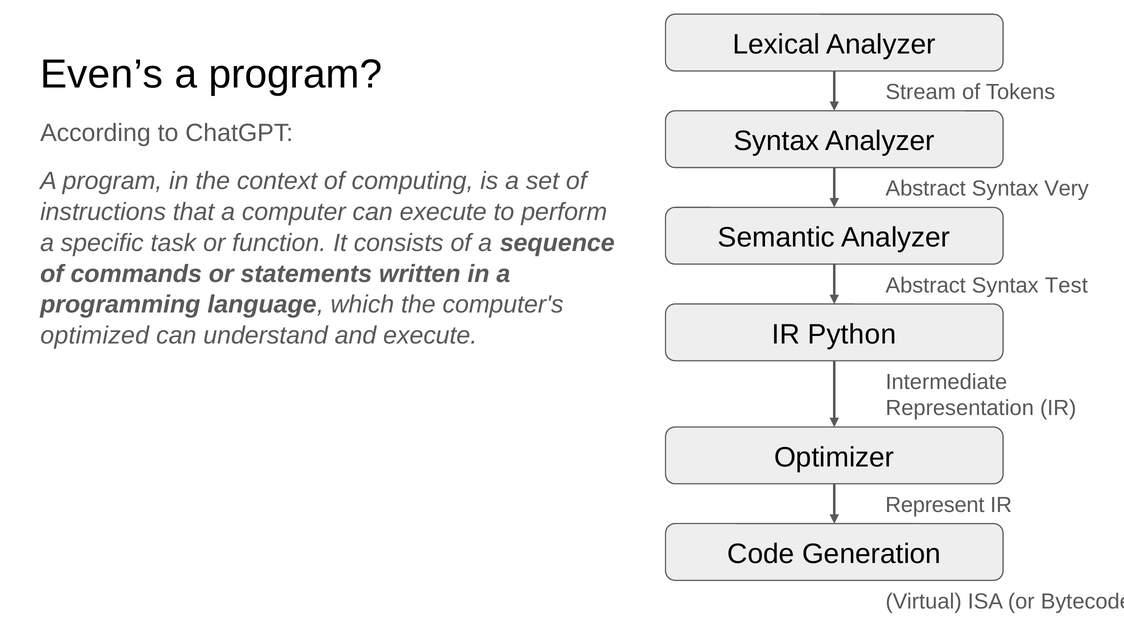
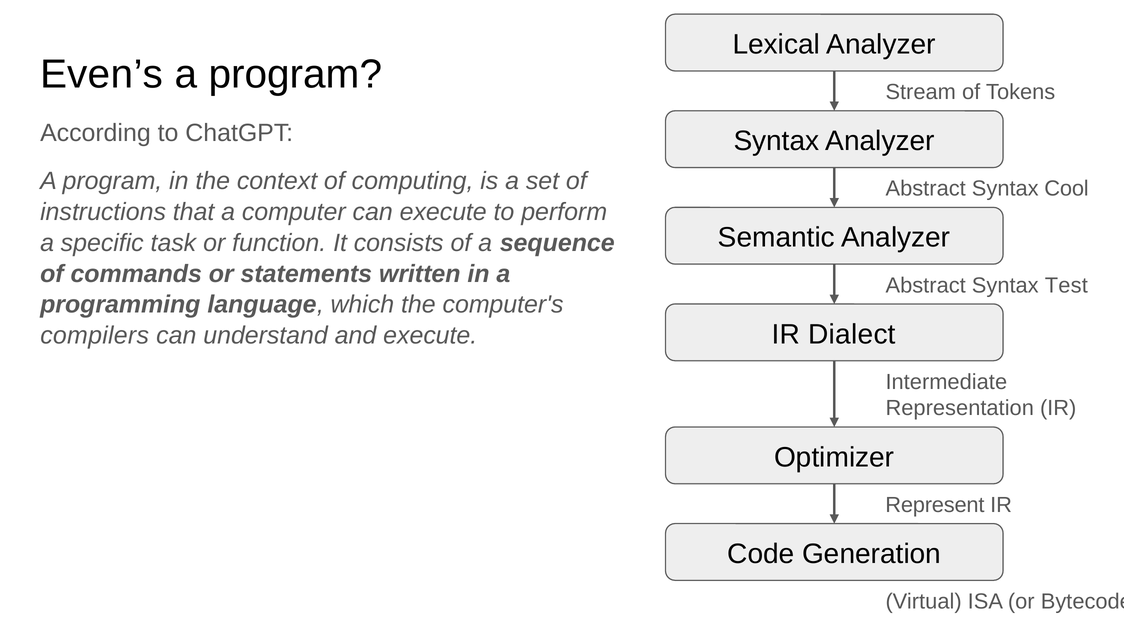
Very: Very -> Cool
Python: Python -> Dialect
optimized: optimized -> compilers
